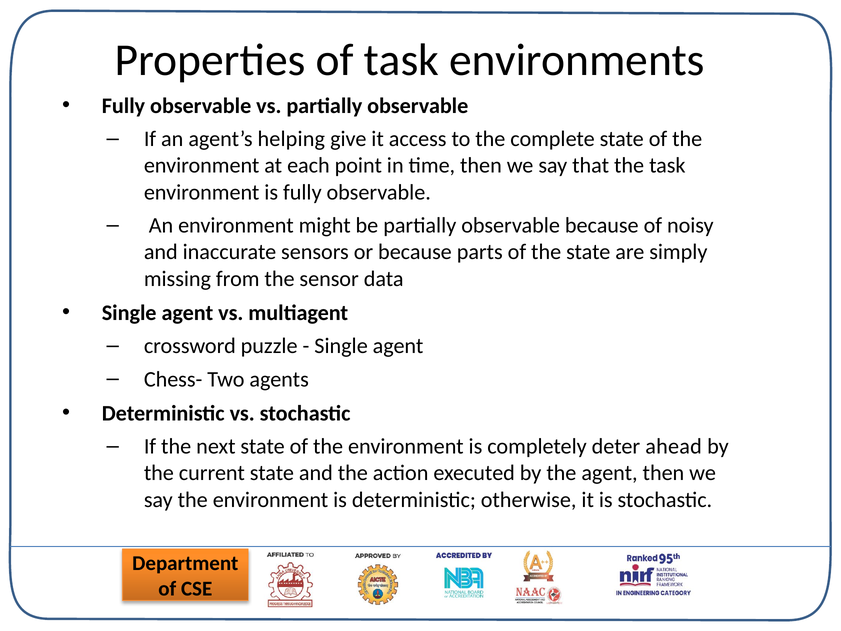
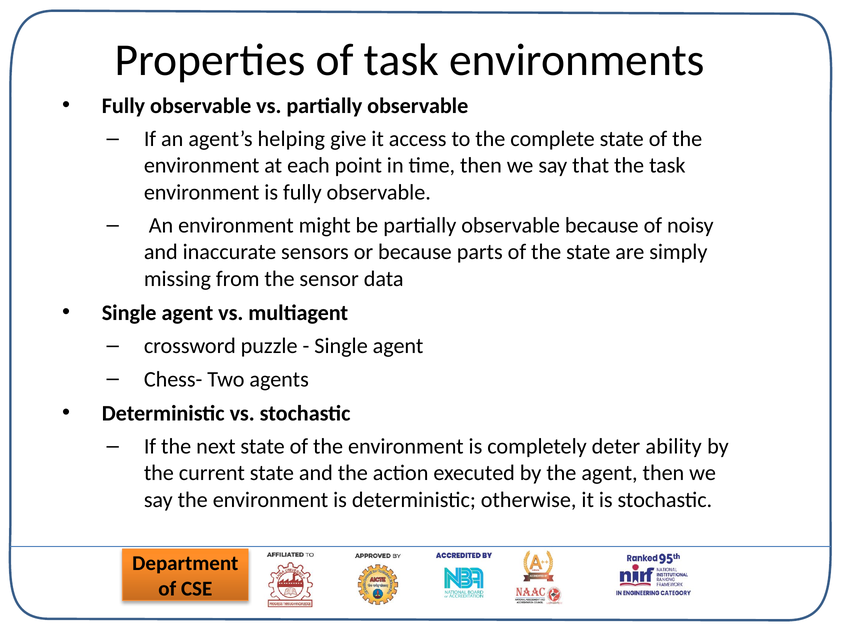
ahead: ahead -> ability
